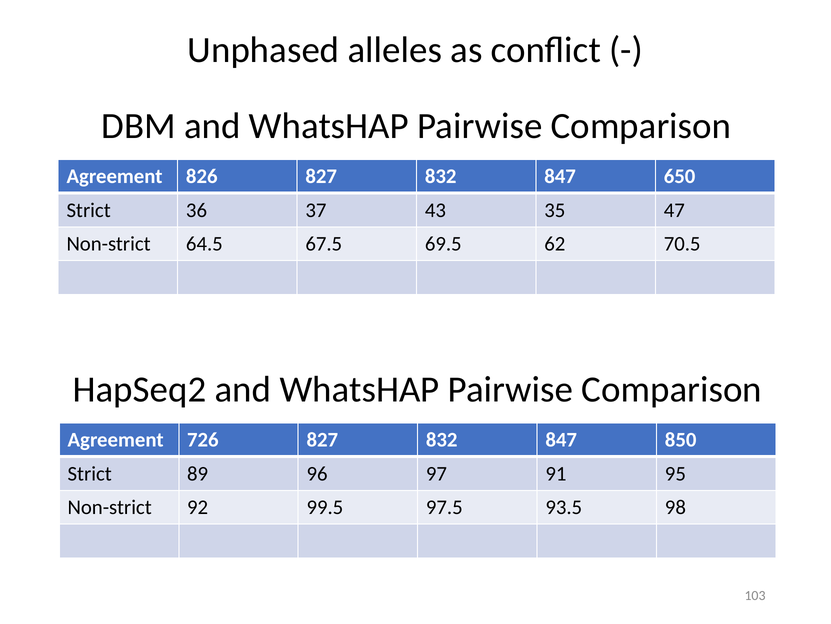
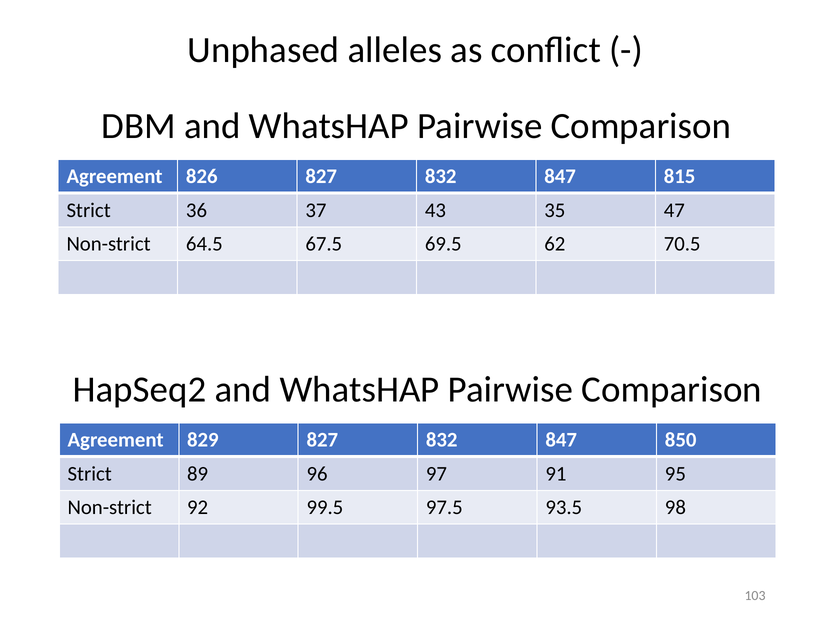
650: 650 -> 815
726: 726 -> 829
